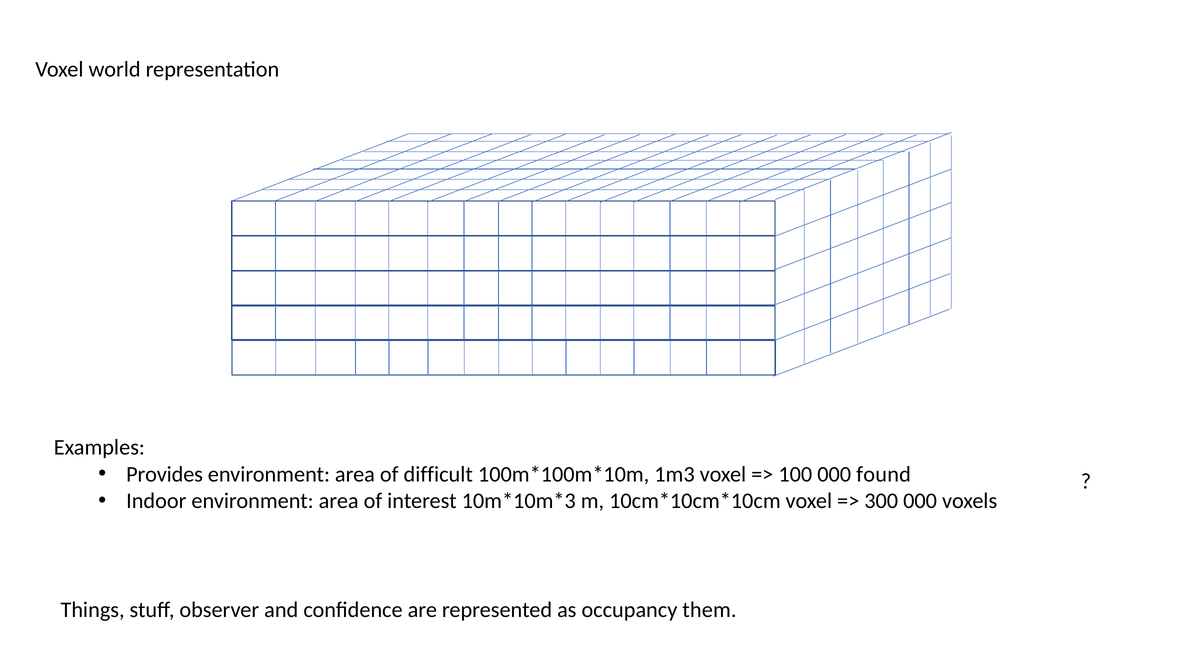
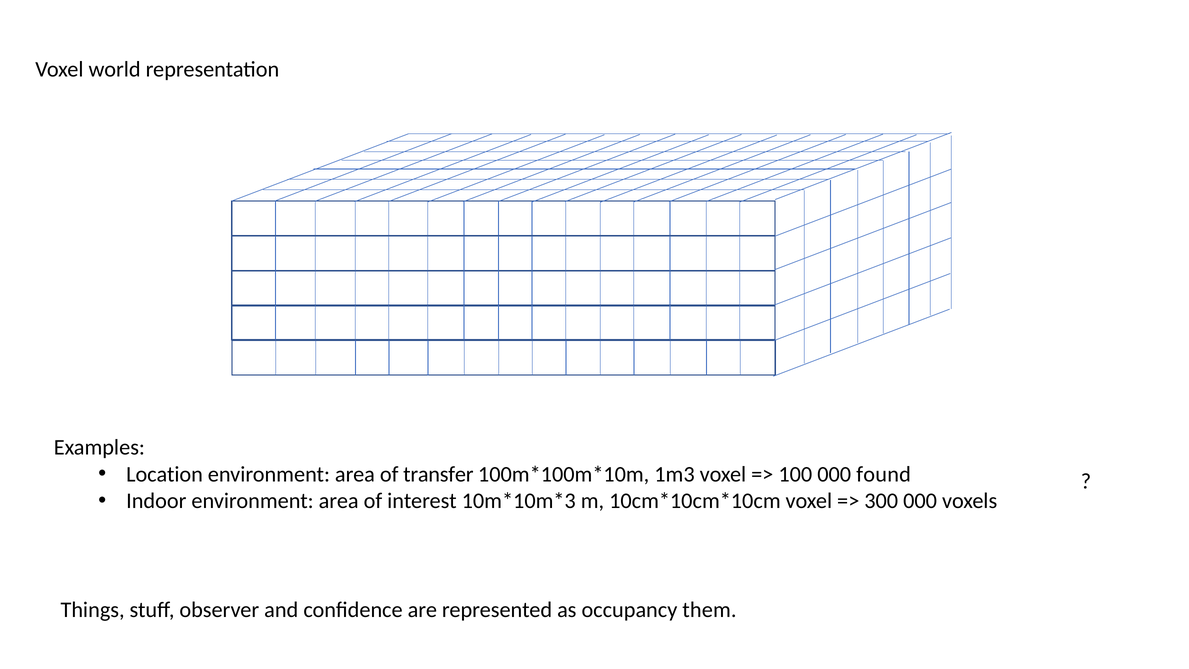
Provides: Provides -> Location
difficult: difficult -> transfer
